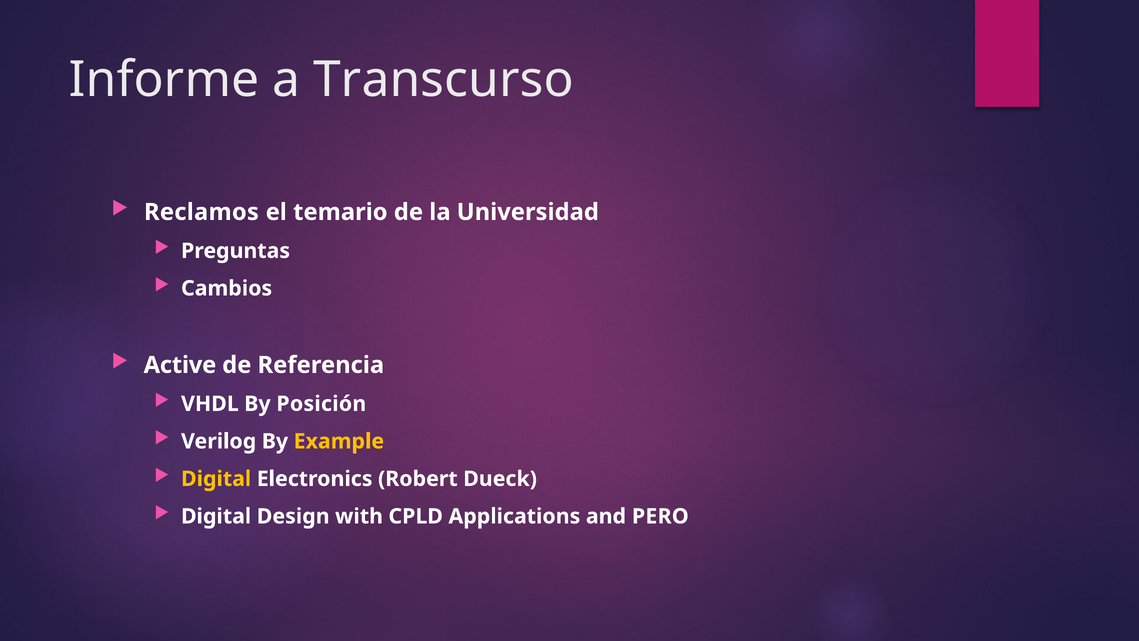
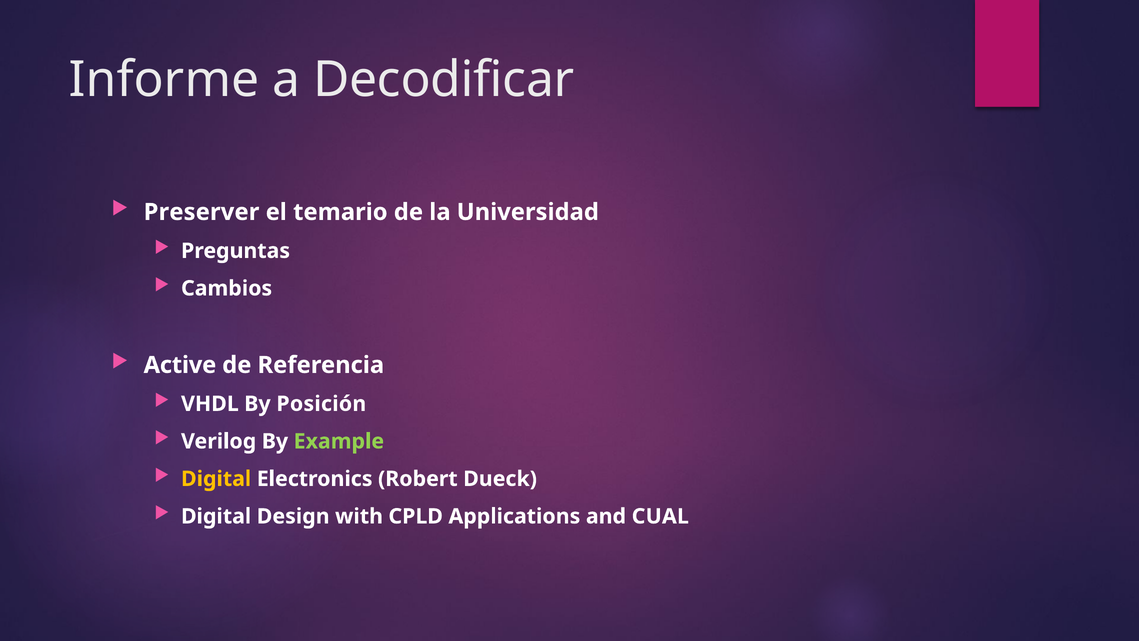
Transcurso: Transcurso -> Decodificar
Reclamos: Reclamos -> Preserver
Example colour: yellow -> light green
PERO: PERO -> CUAL
